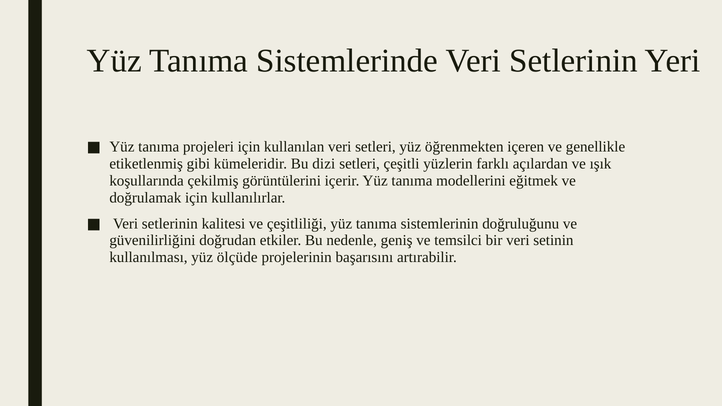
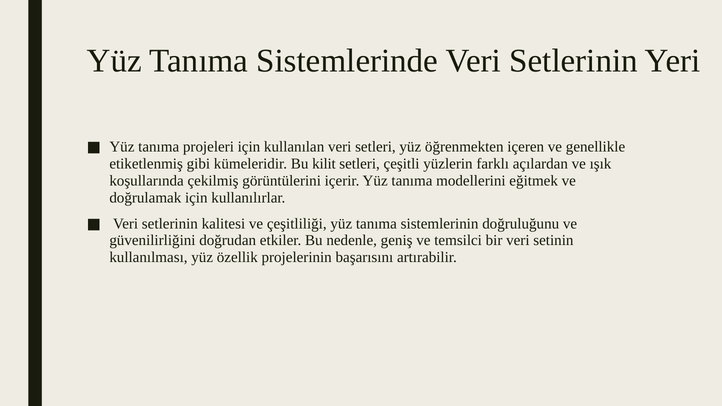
dizi: dizi -> kilit
ölçüde: ölçüde -> özellik
